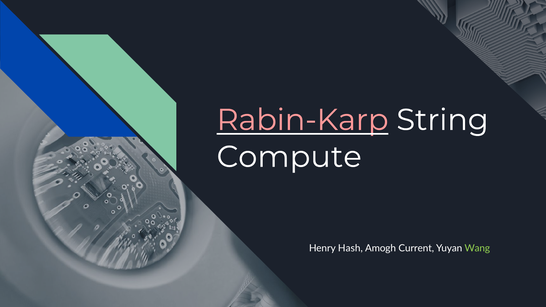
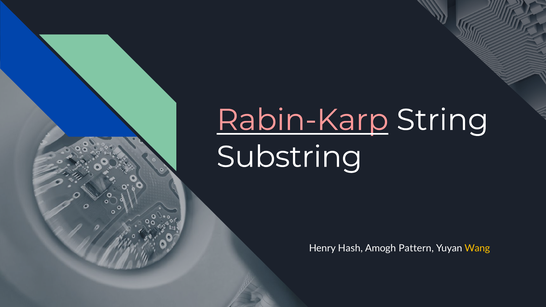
Compute: Compute -> Substring
Current: Current -> Pattern
Wang colour: light green -> yellow
